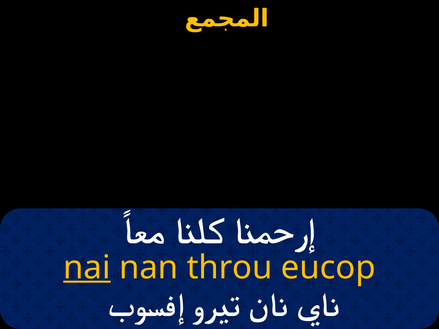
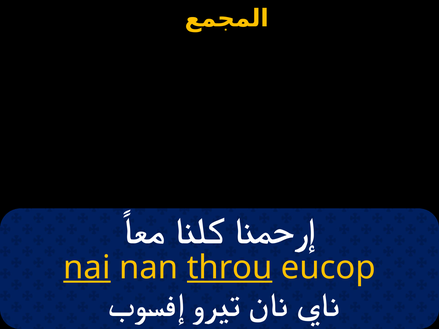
throu underline: none -> present
